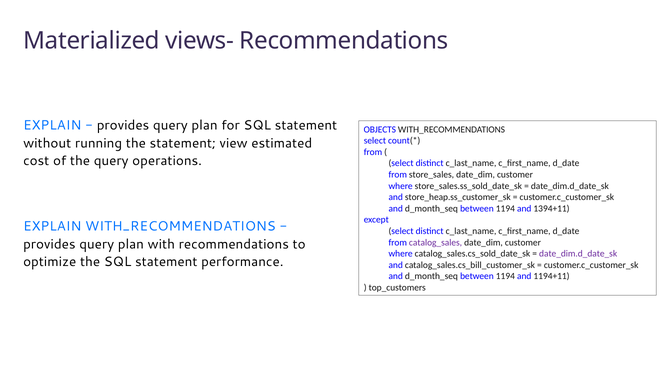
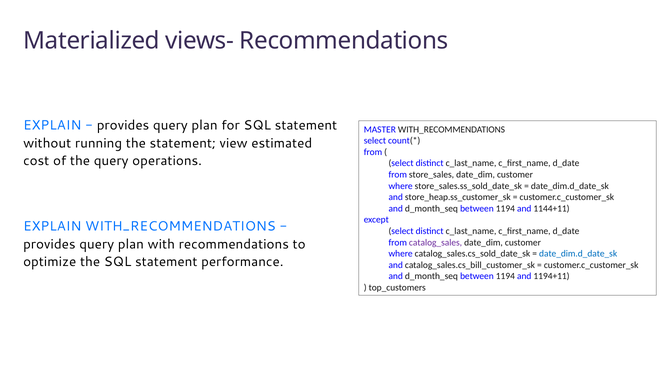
OBJECTS: OBJECTS -> MASTER
1394+11: 1394+11 -> 1144+11
date_dim.d_date_sk at (578, 254) colour: purple -> blue
